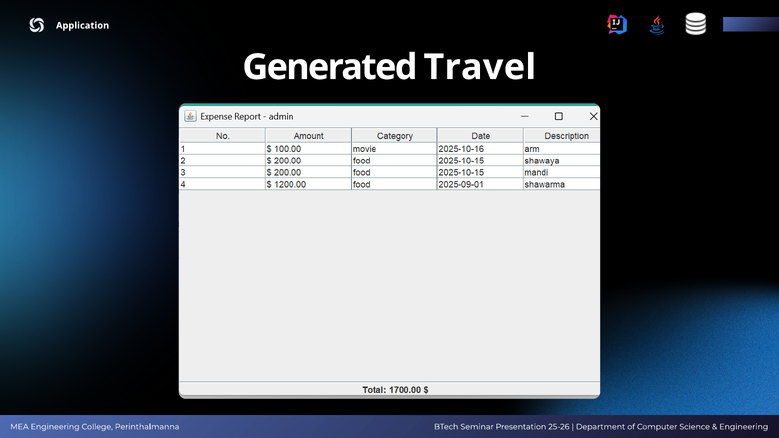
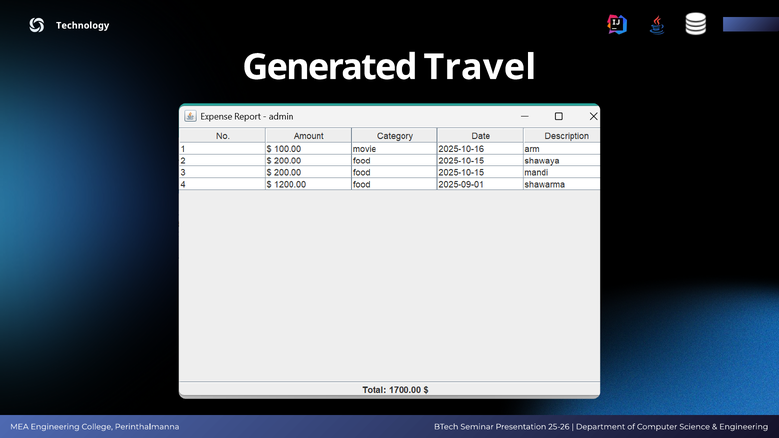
Application: Application -> Technology
